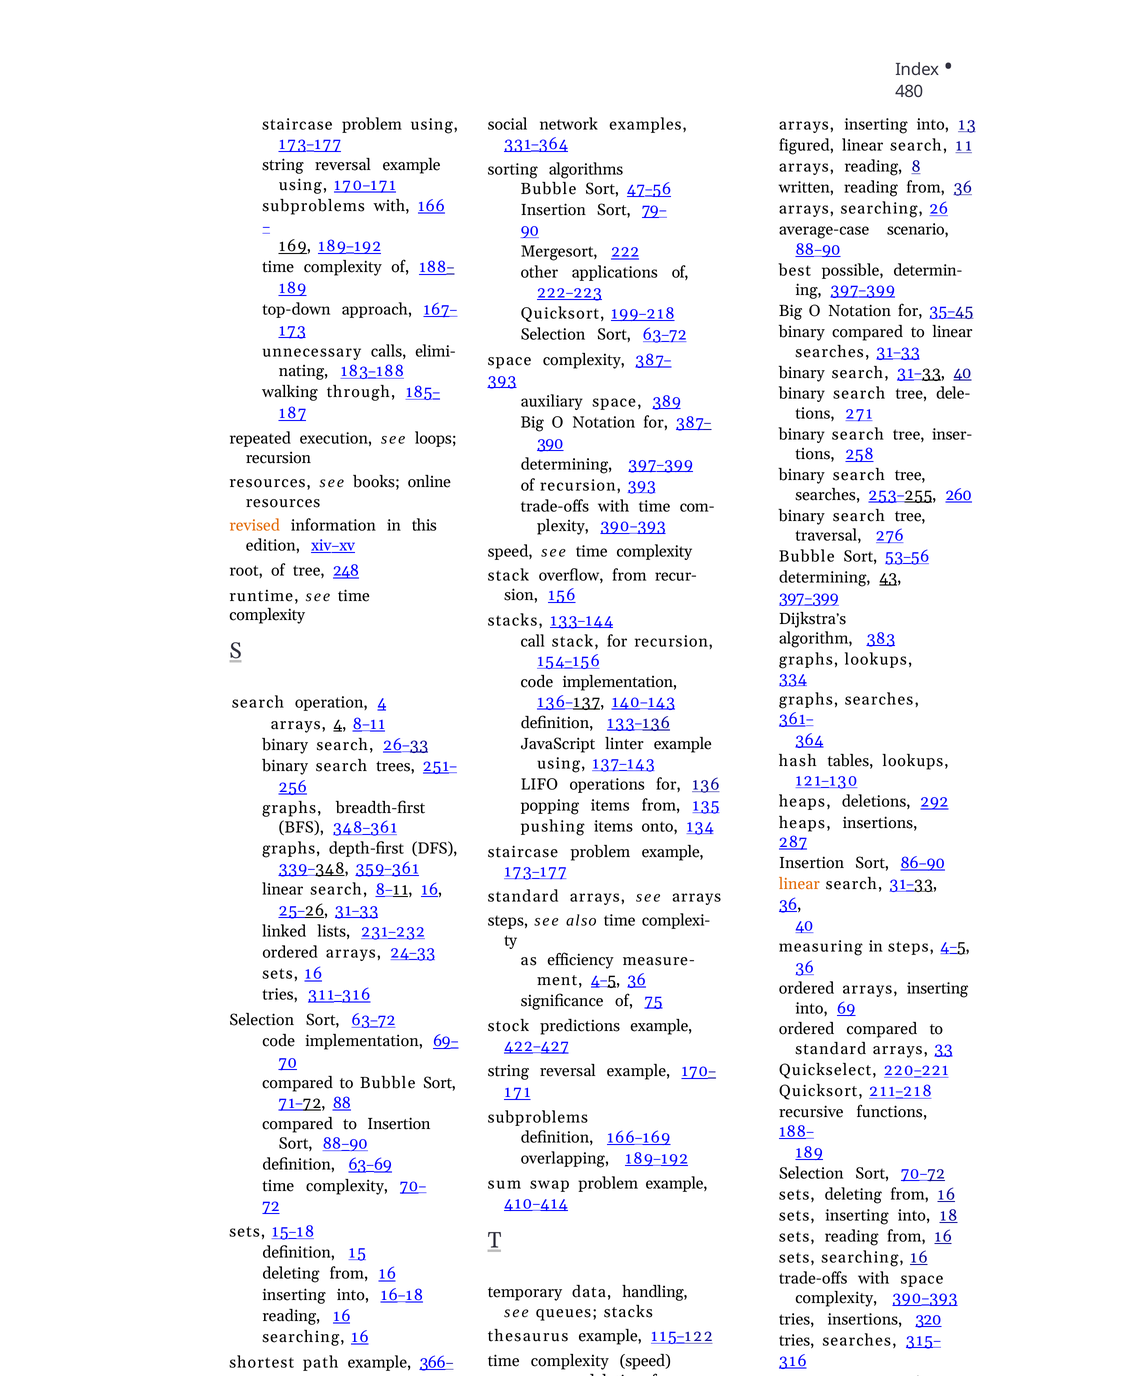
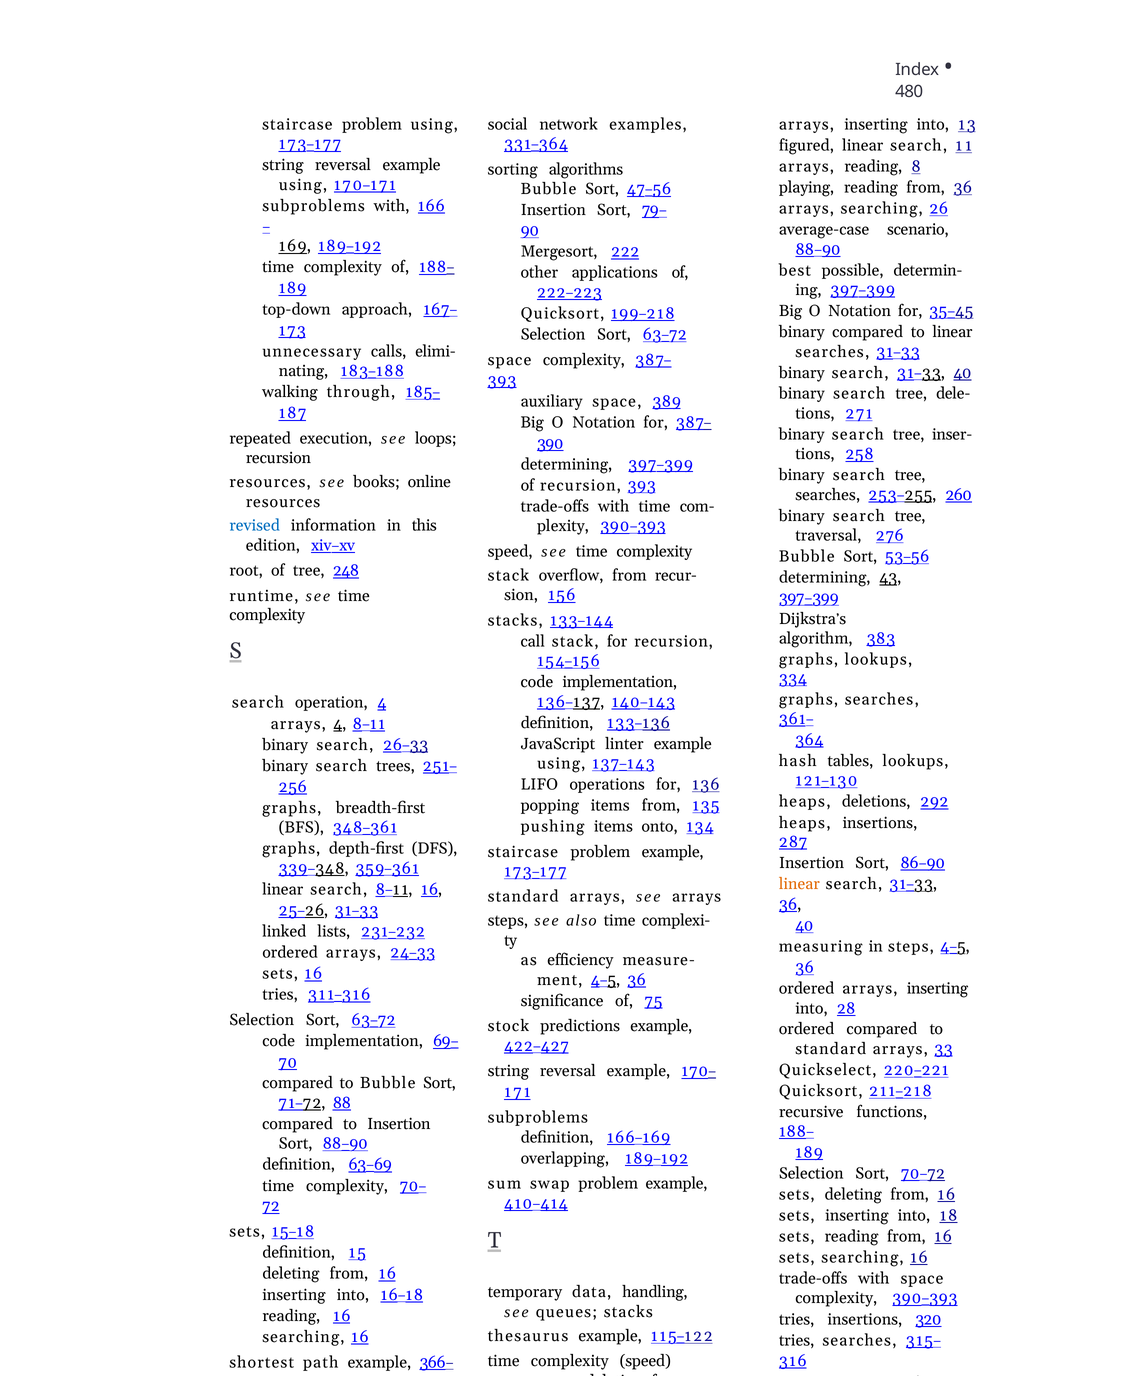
written: written -> playing
revised colour: orange -> blue
69: 69 -> 28
